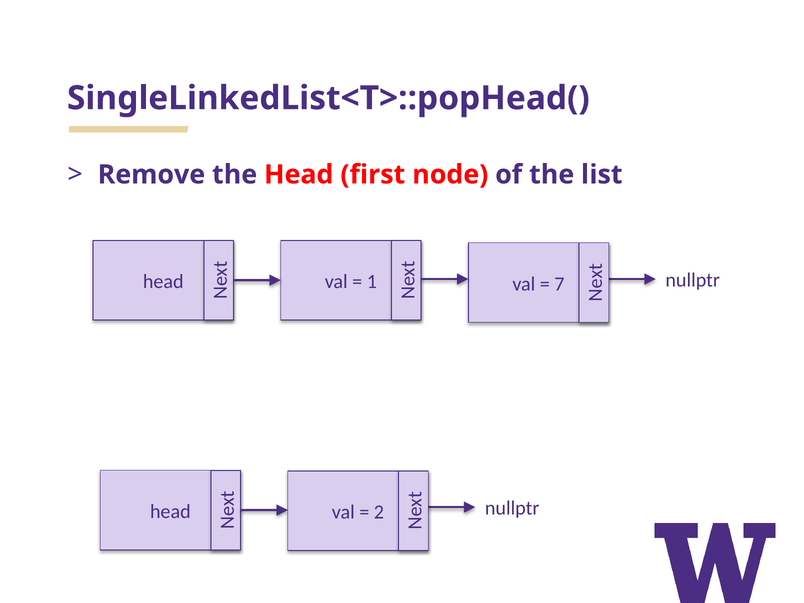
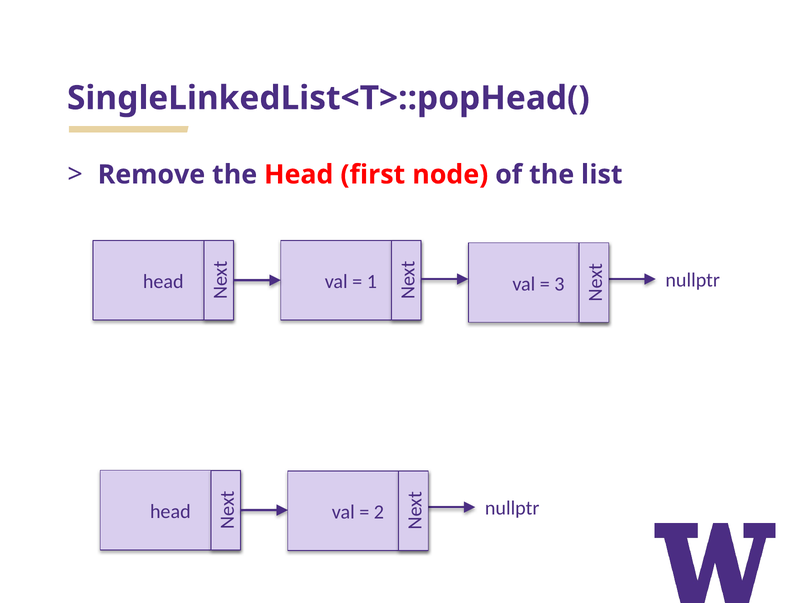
7: 7 -> 3
